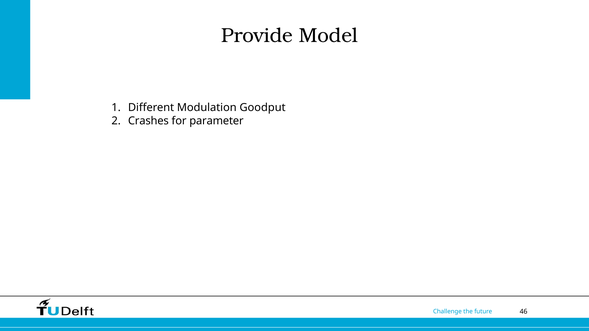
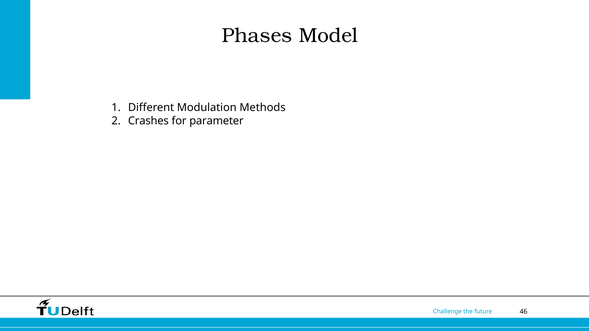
Provide: Provide -> Phases
Goodput: Goodput -> Methods
